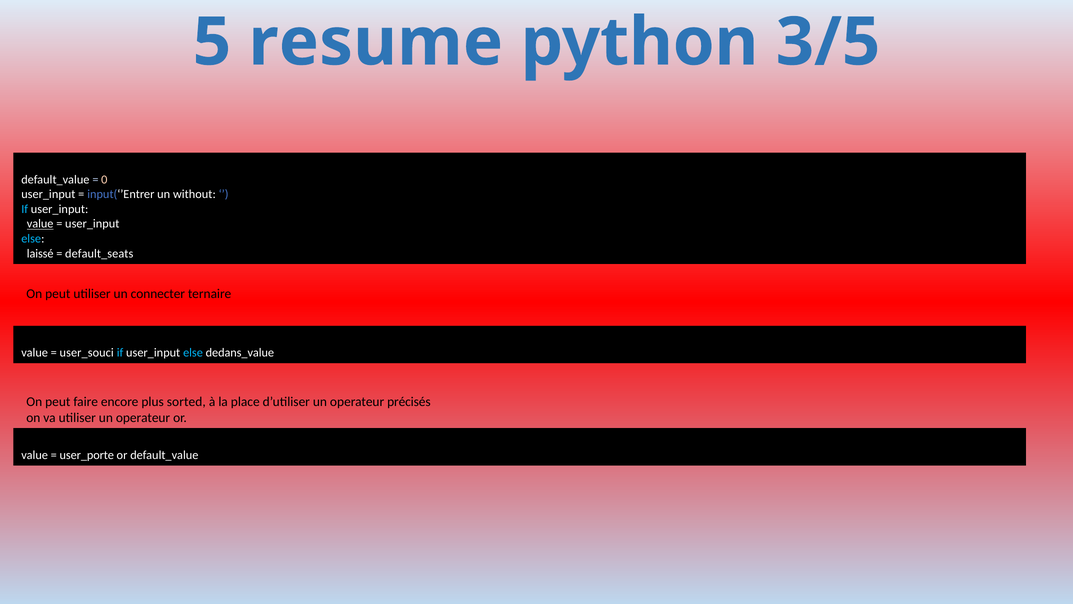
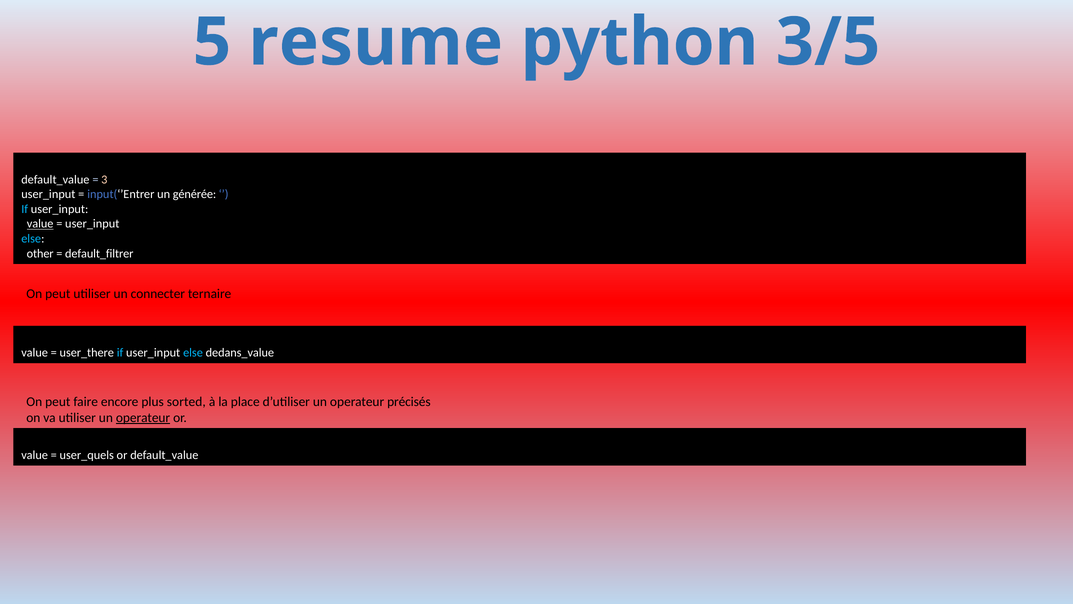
0: 0 -> 3
without: without -> générée
laissé: laissé -> other
default_seats: default_seats -> default_filtrer
user_souci: user_souci -> user_there
operateur at (143, 418) underline: none -> present
user_porte: user_porte -> user_quels
